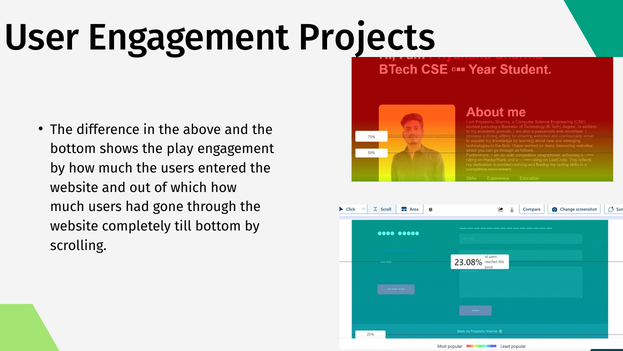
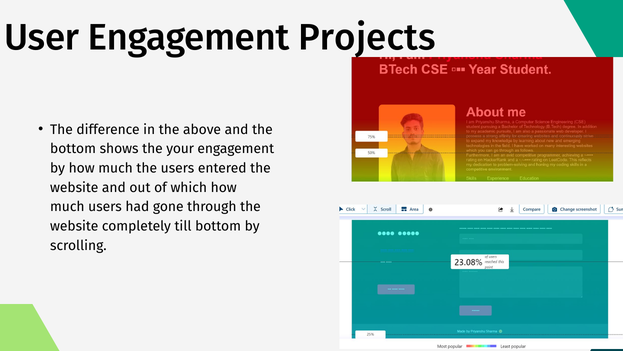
play: play -> your
